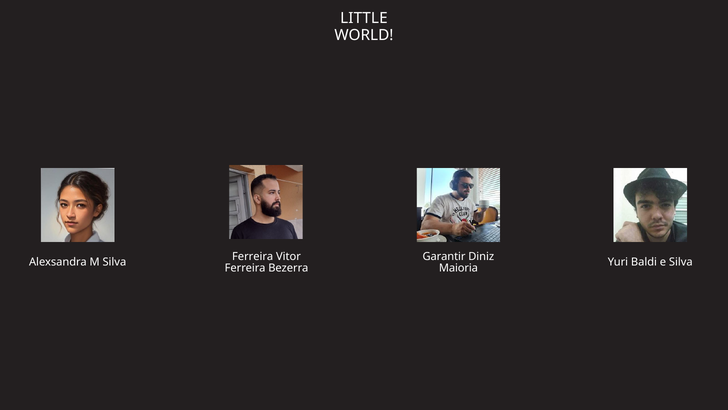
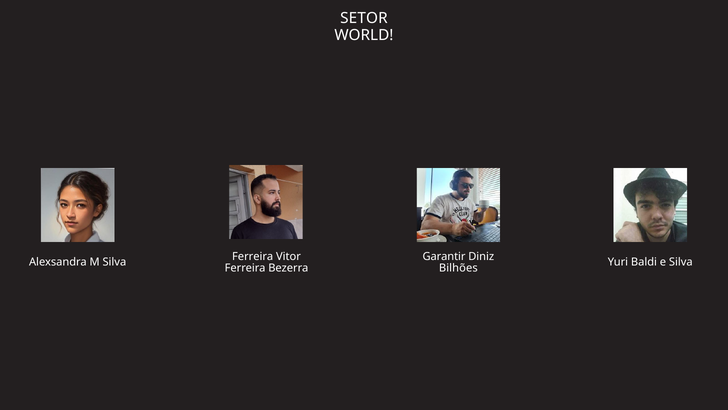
LITTLE: LITTLE -> SETOR
Maioria: Maioria -> Bilhões
